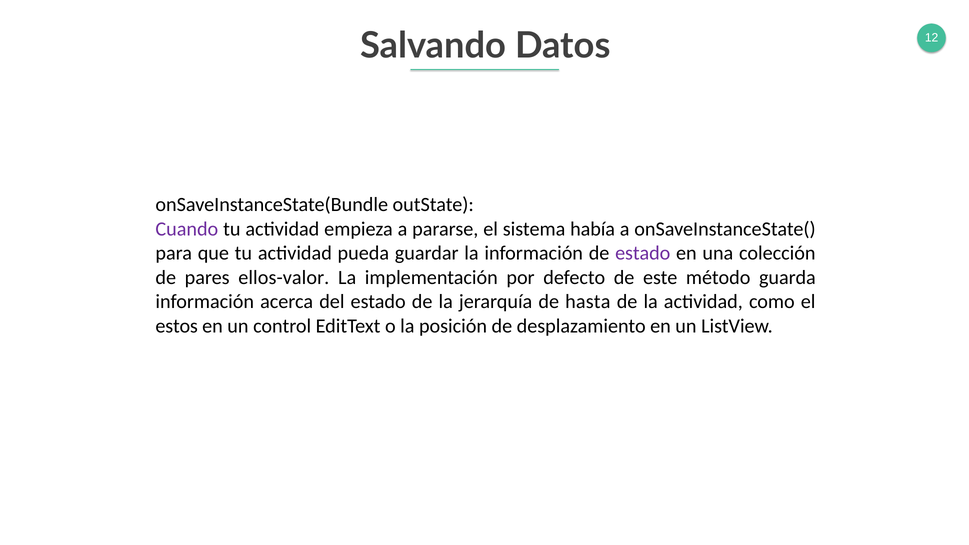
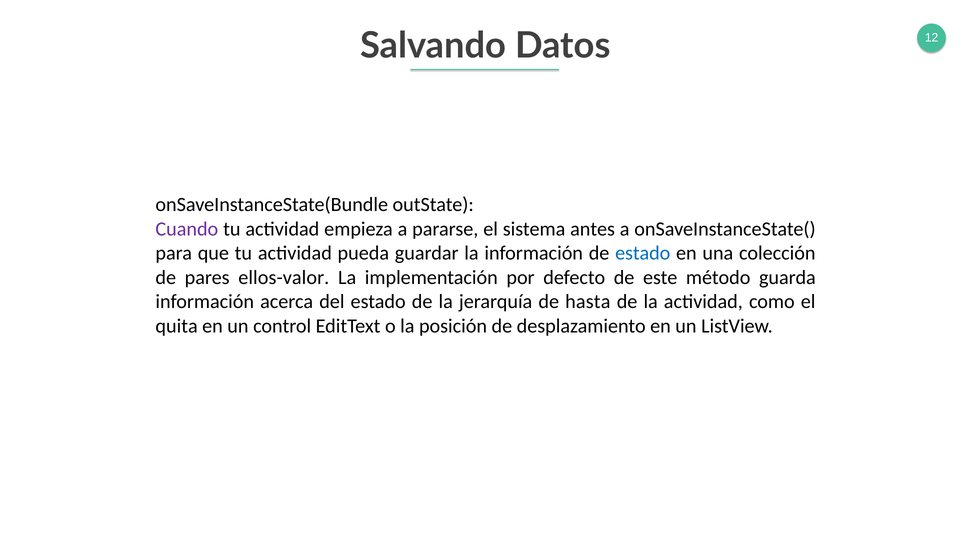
había: había -> antes
estado at (643, 253) colour: purple -> blue
estos: estos -> quita
